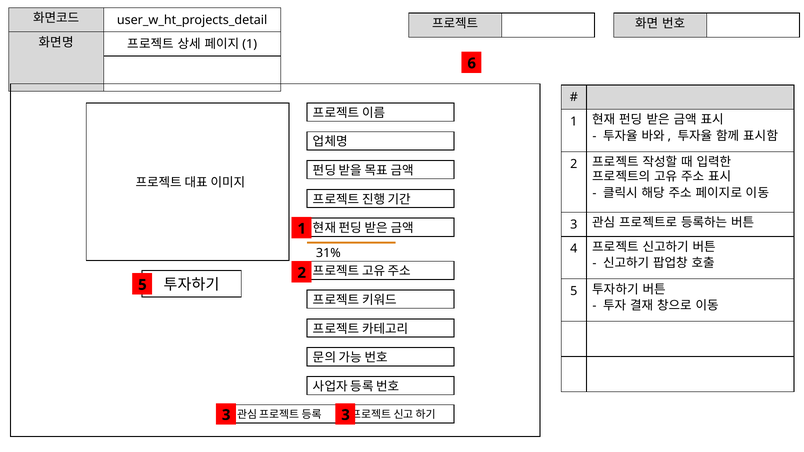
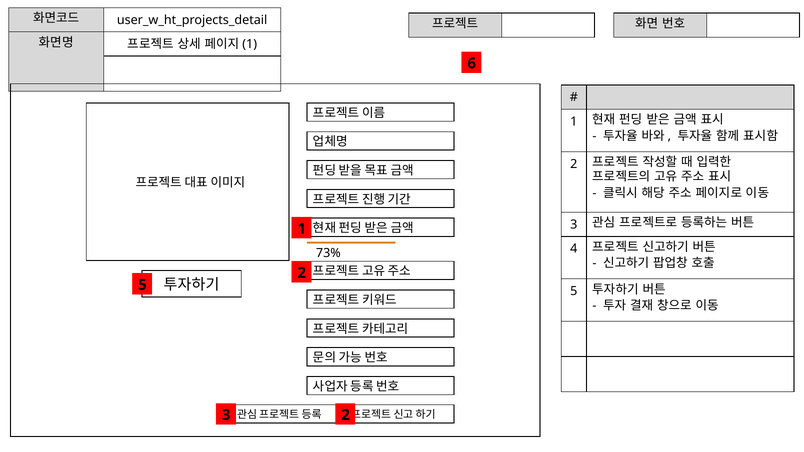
31%: 31% -> 73%
3 3: 3 -> 2
